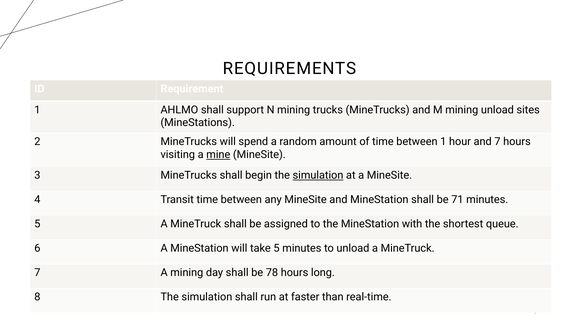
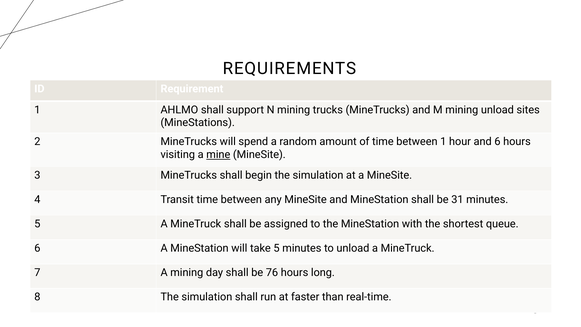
and 7: 7 -> 6
simulation at (318, 175) underline: present -> none
71: 71 -> 31
78: 78 -> 76
